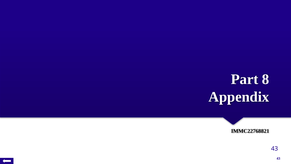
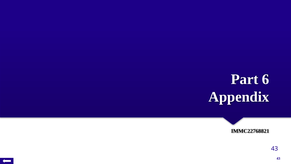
8: 8 -> 6
